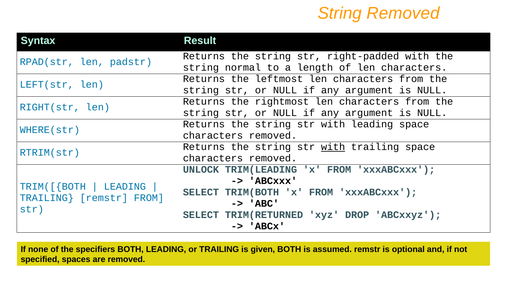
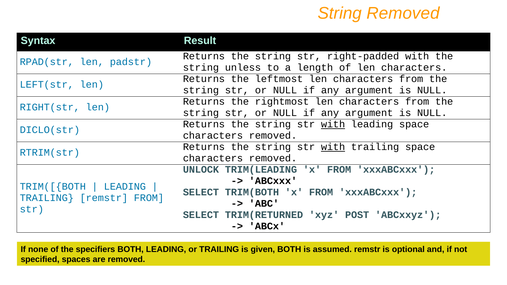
normal: normal -> unless
with at (333, 124) underline: none -> present
WHERE(str: WHERE(str -> DICLO(str
DROP: DROP -> POST
